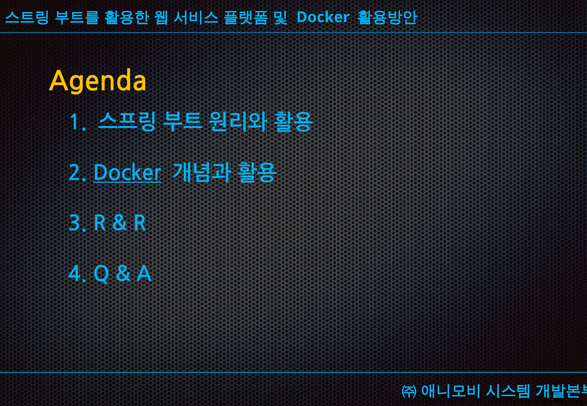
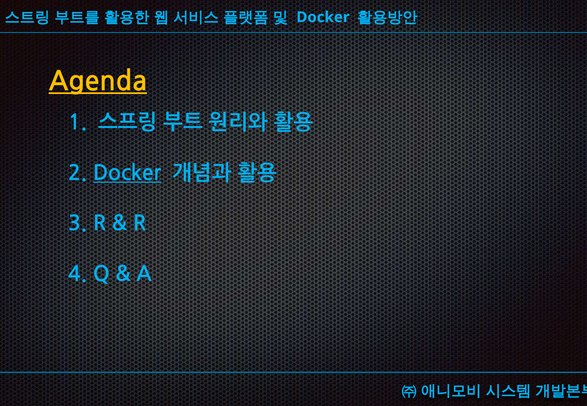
Agenda underline: none -> present
